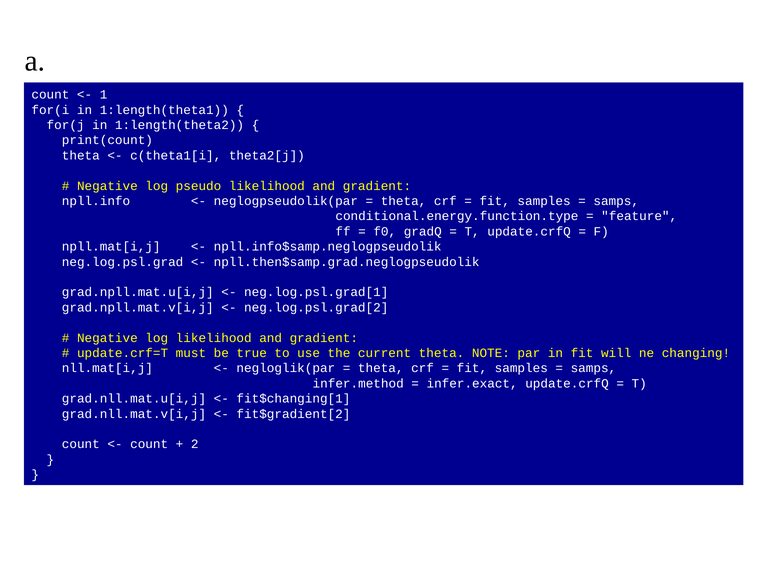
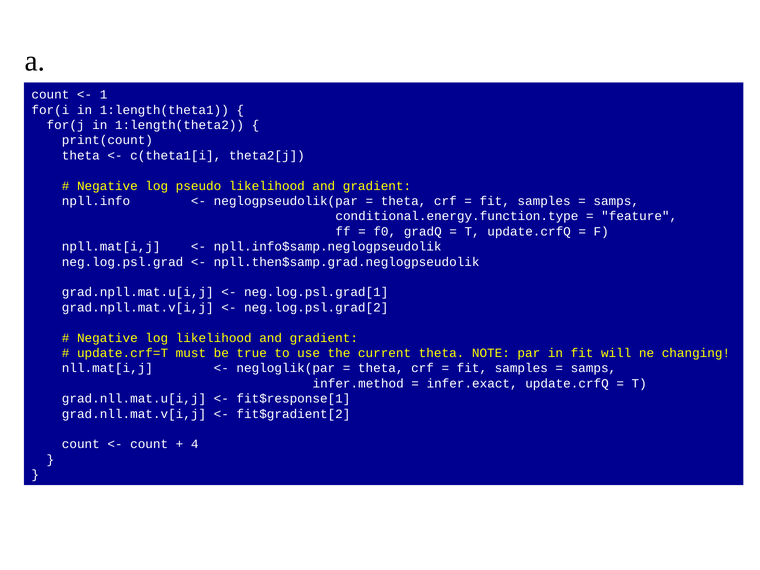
fit$changing[1: fit$changing[1 -> fit$response[1
2: 2 -> 4
